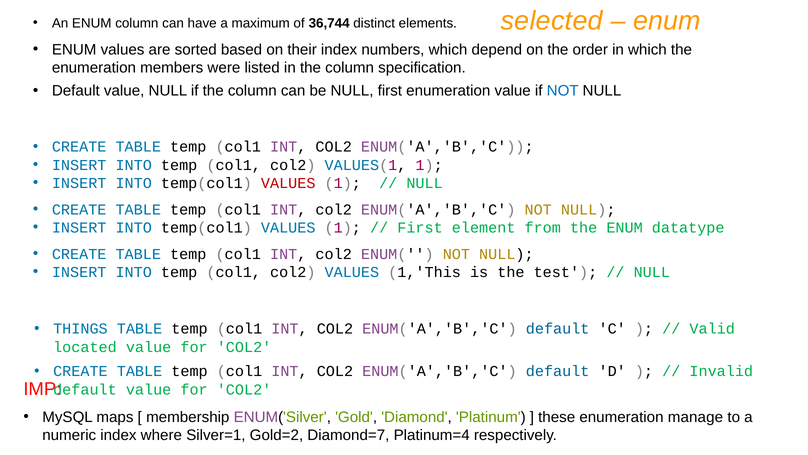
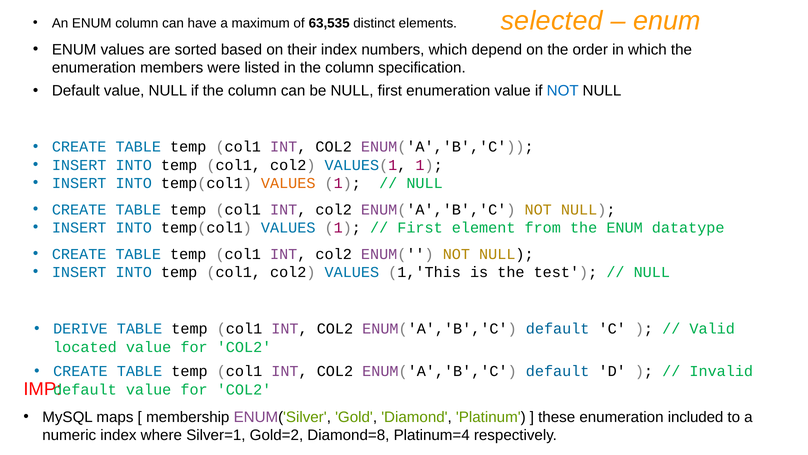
36,744: 36,744 -> 63,535
VALUES at (288, 183) colour: red -> orange
THINGS: THINGS -> DERIVE
manage: manage -> included
Diamond=7: Diamond=7 -> Diamond=8
